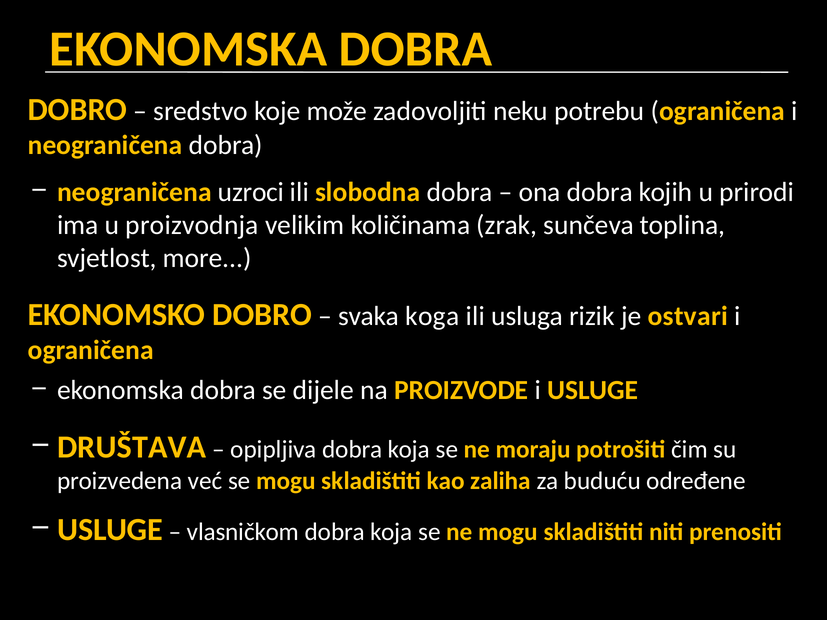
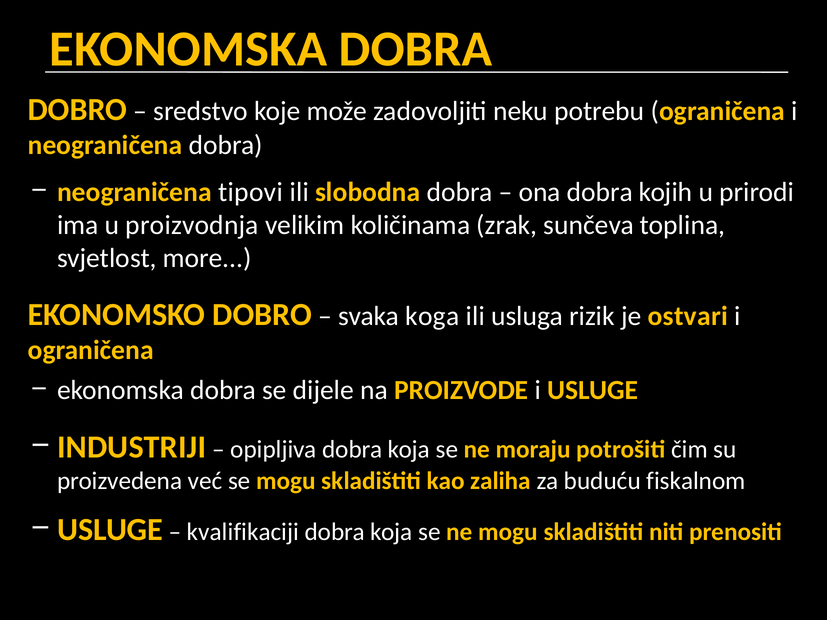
uzroci: uzroci -> tipovi
DRUŠTAVA: DRUŠTAVA -> INDUSTRIJI
određene: određene -> fiskalnom
vlasničkom: vlasničkom -> kvalifikaciji
